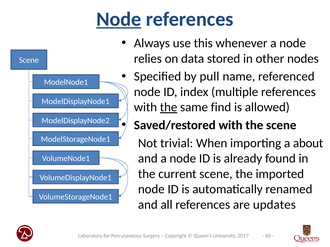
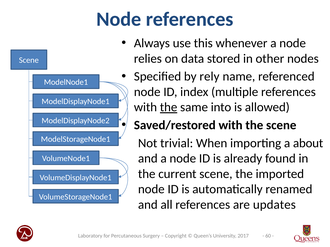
Node at (119, 19) underline: present -> none
pull: pull -> rely
find: find -> into
